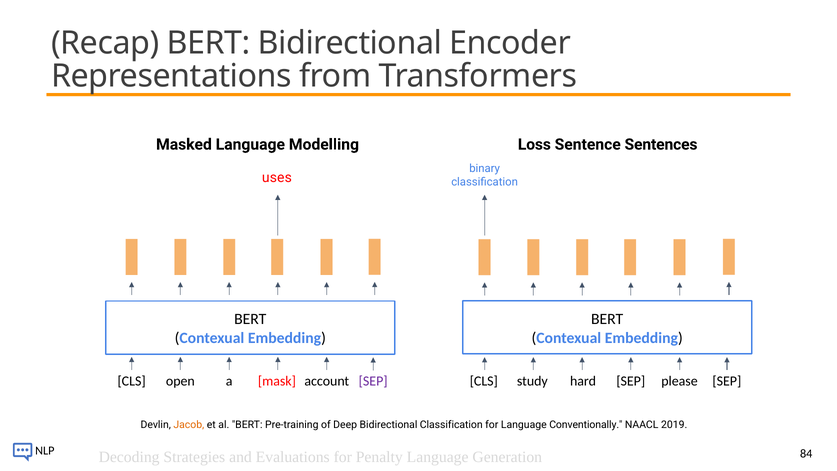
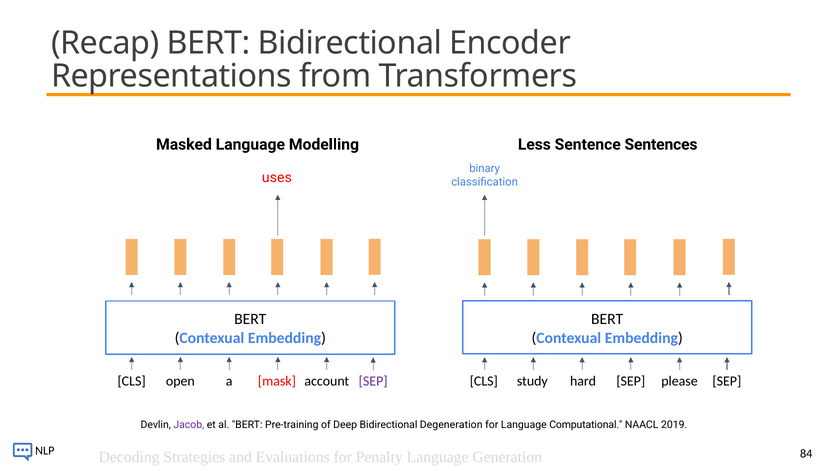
Loss: Loss -> Less
Jacob colour: orange -> purple
Bidirectional Classification: Classification -> Degeneration
Conventionally: Conventionally -> Computational
